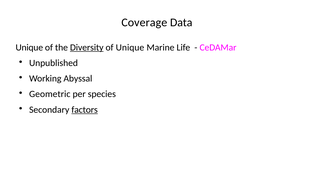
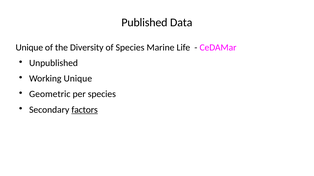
Coverage: Coverage -> Published
Diversity underline: present -> none
of Unique: Unique -> Species
Working Abyssal: Abyssal -> Unique
